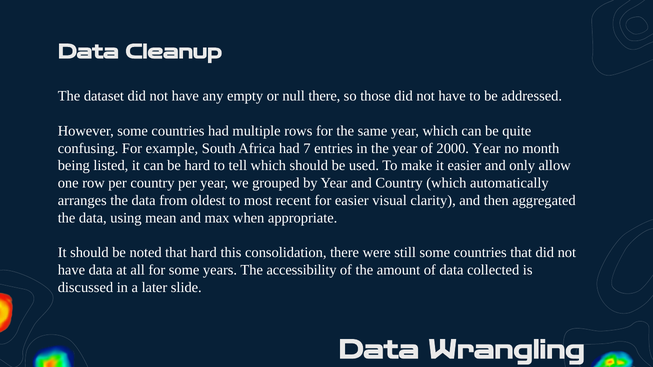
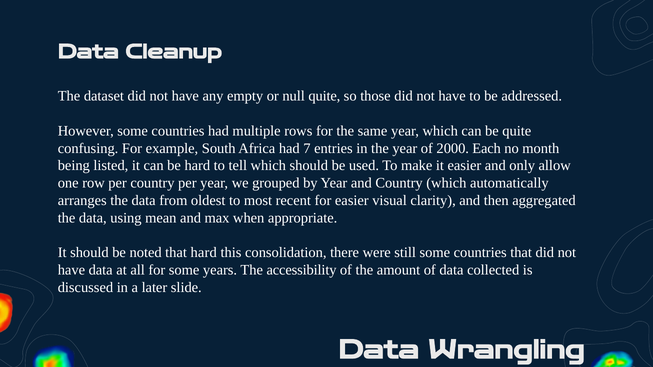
null there: there -> quite
2000 Year: Year -> Each
